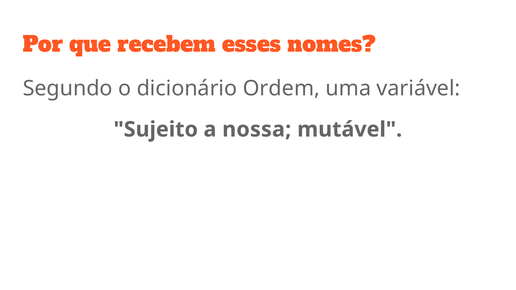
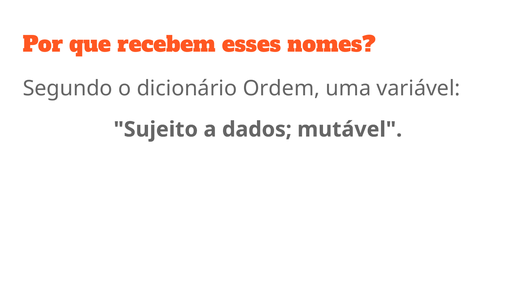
nossa: nossa -> dados
